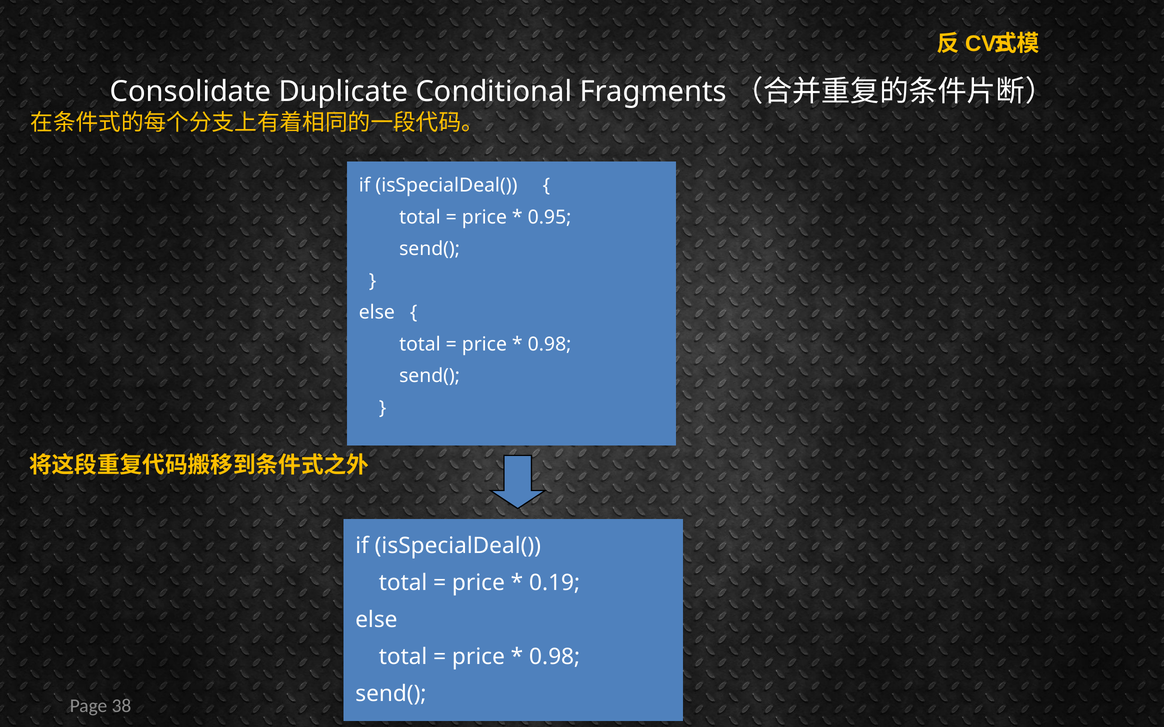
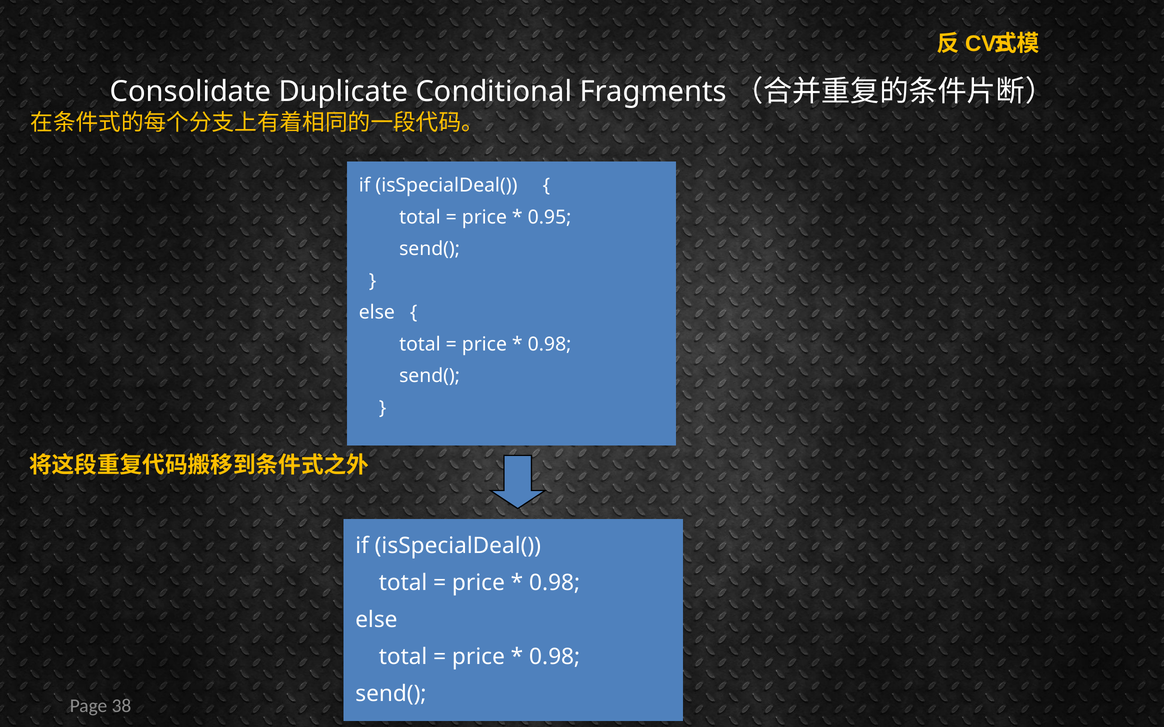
0.19 at (555, 583): 0.19 -> 0.98
